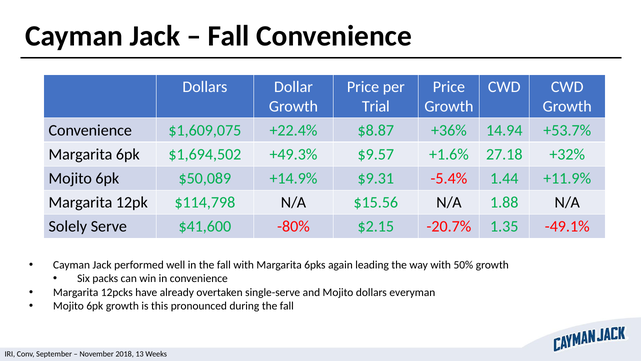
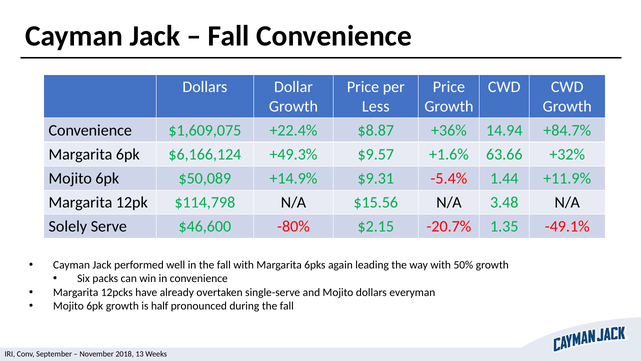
Trial: Trial -> Less
+53.7%: +53.7% -> +84.7%
$1,694,502: $1,694,502 -> $6,166,124
27.18: 27.18 -> 63.66
1.88: 1.88 -> 3.48
$41,600: $41,600 -> $46,600
this: this -> half
